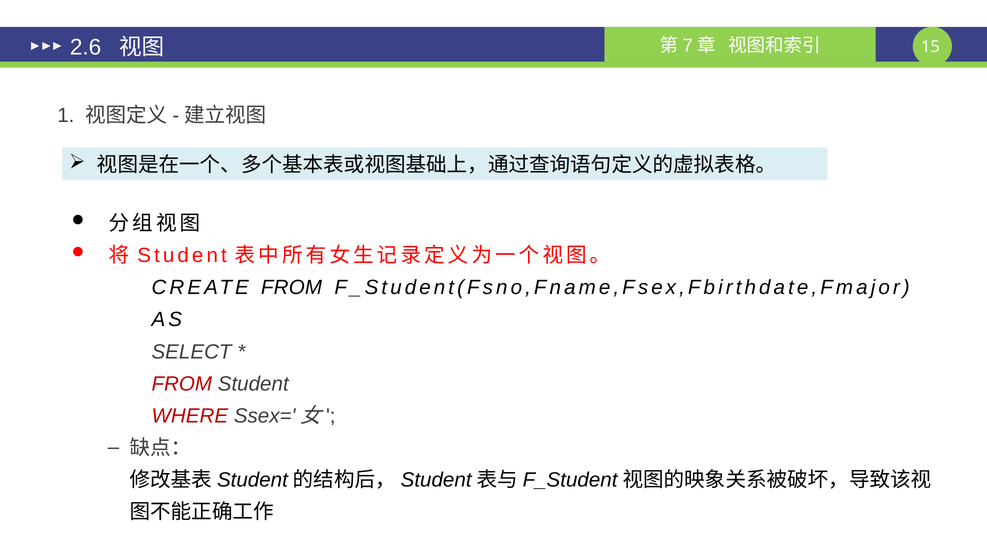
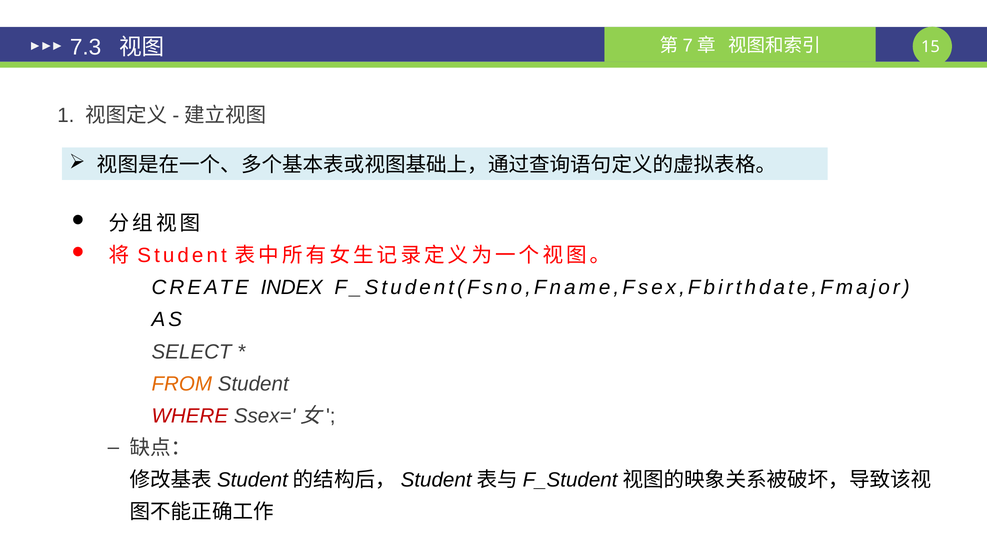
2.6: 2.6 -> 7.3
CREATE FROM: FROM -> INDEX
FROM at (182, 384) colour: red -> orange
